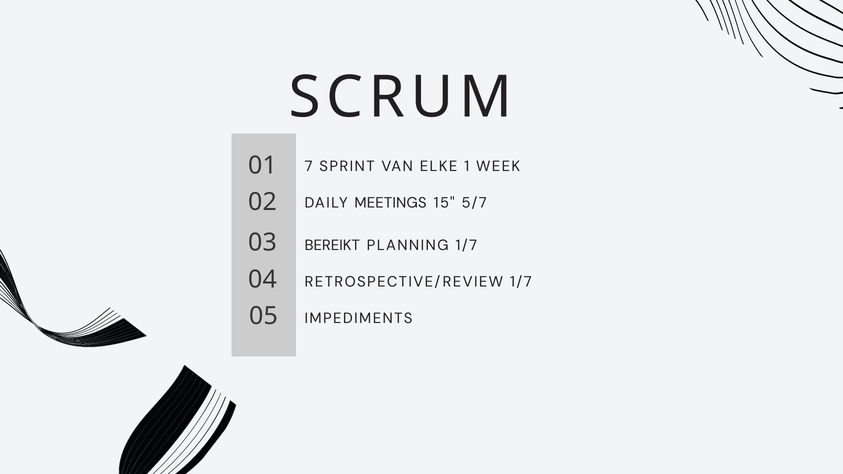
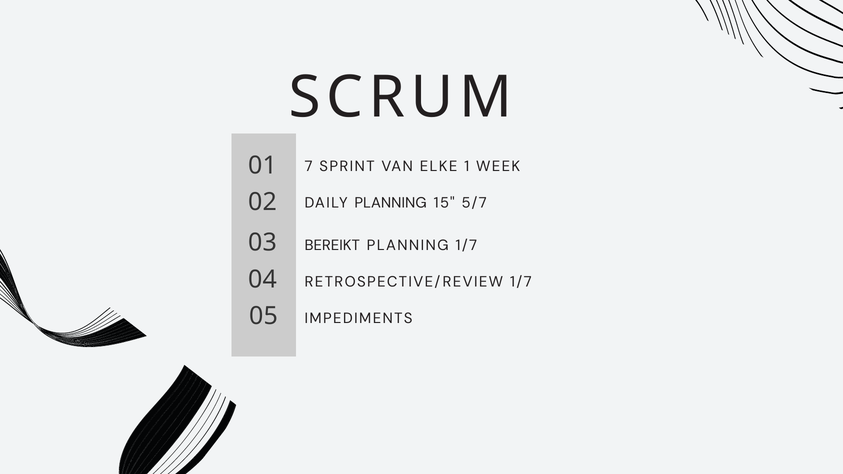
DAILY MEETINGS: MEETINGS -> PLANNING
